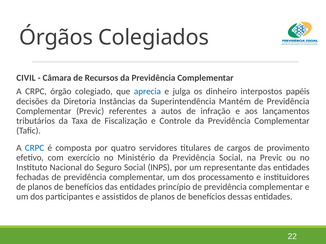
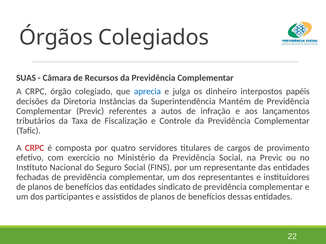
CIVIL: CIVIL -> SUAS
CRPC at (35, 148) colour: blue -> red
INPS: INPS -> FINS
processamento: processamento -> representantes
princípio: princípio -> sindicato
